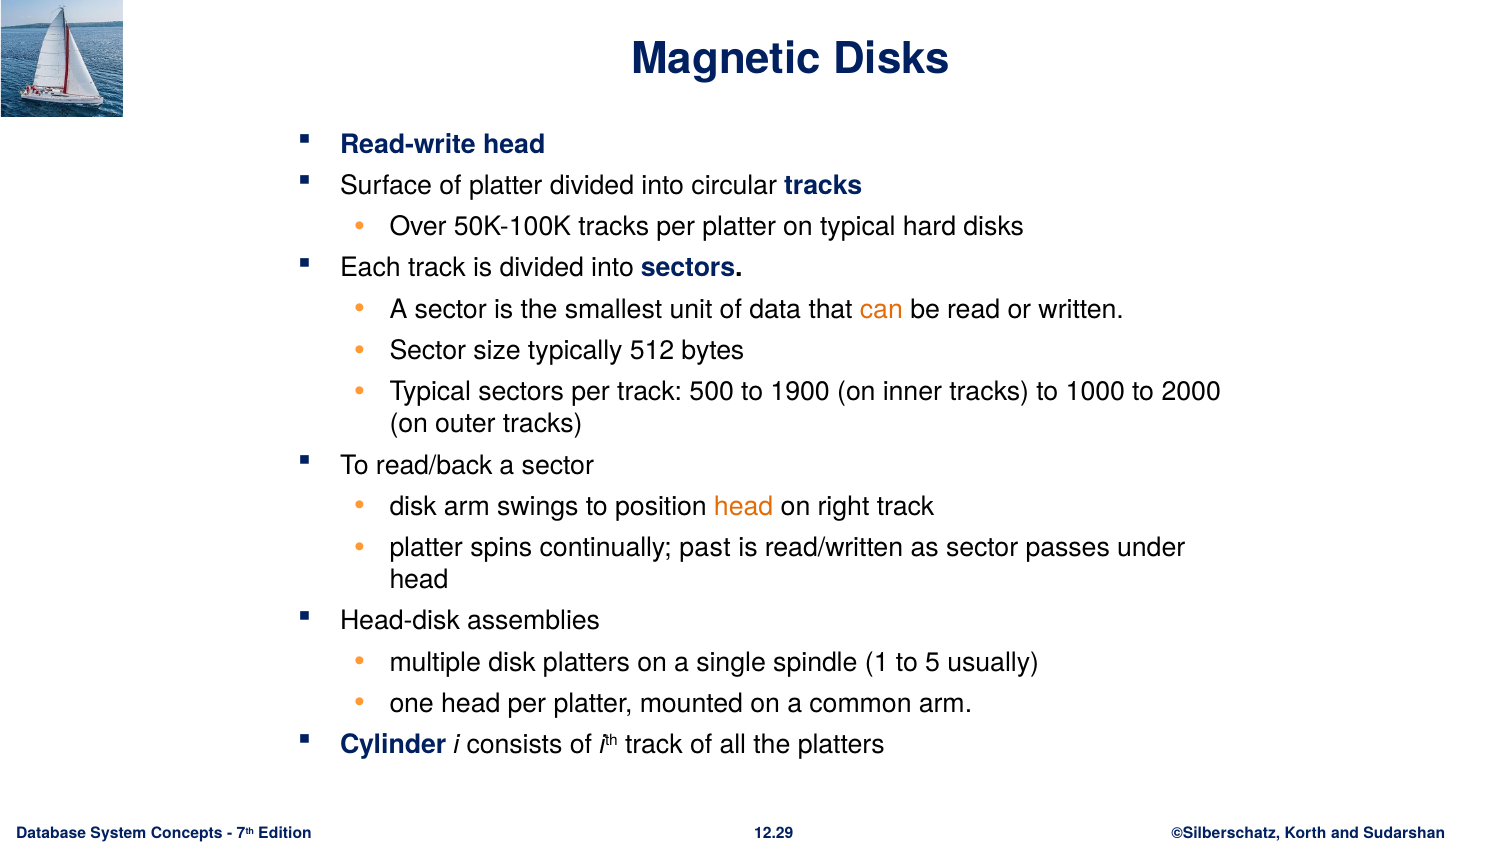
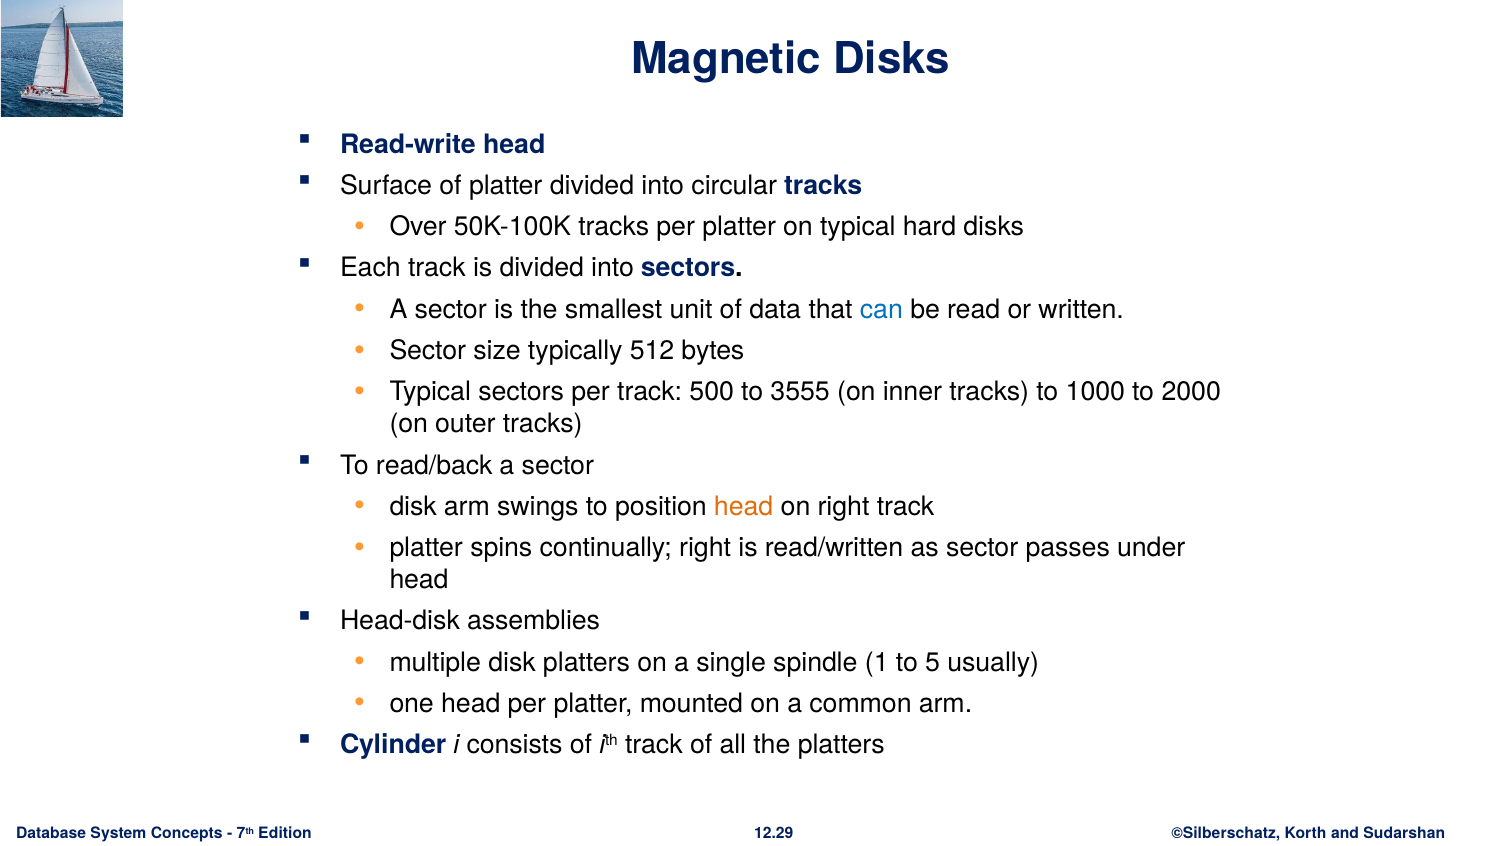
can colour: orange -> blue
1900: 1900 -> 3555
continually past: past -> right
